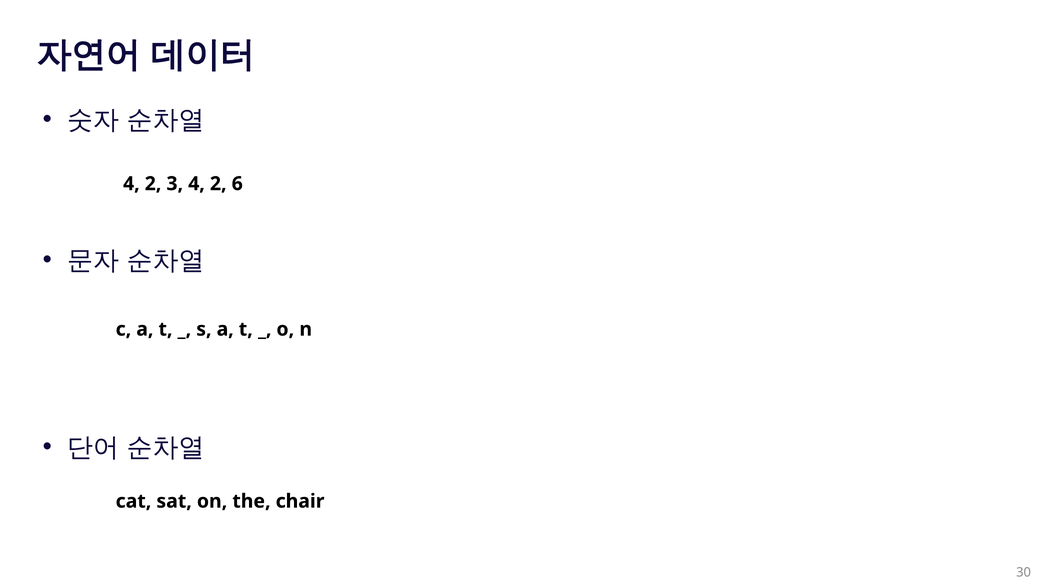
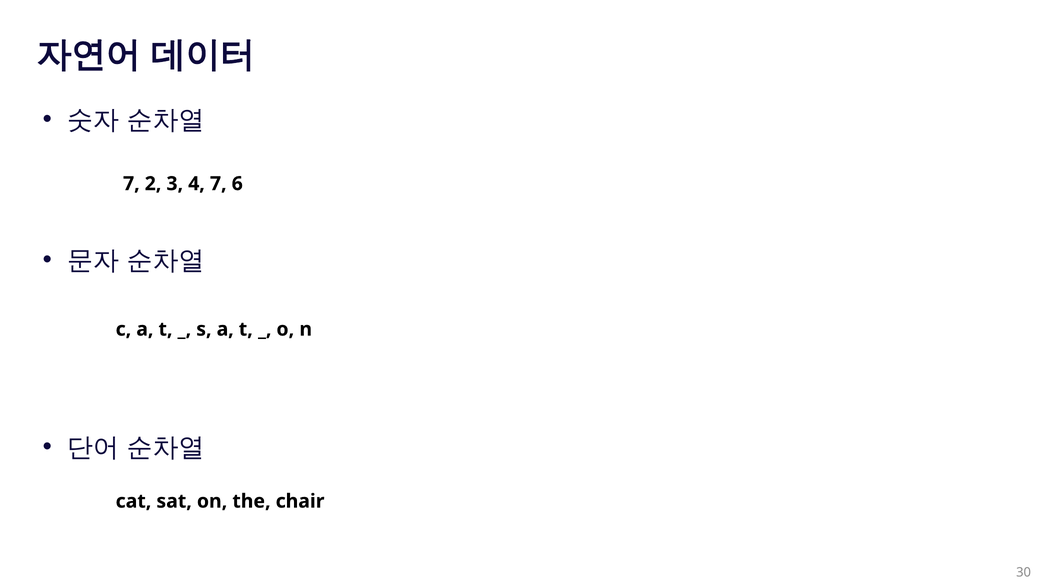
4 at (131, 184): 4 -> 7
3 4 2: 2 -> 7
